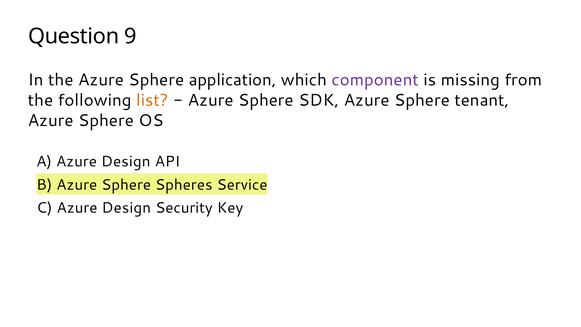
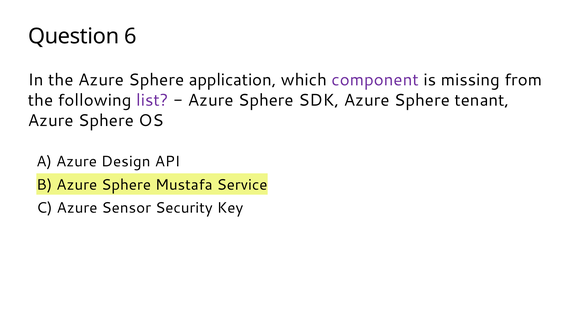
9: 9 -> 6
list colour: orange -> purple
Spheres: Spheres -> Mustafa
C Azure Design: Design -> Sensor
